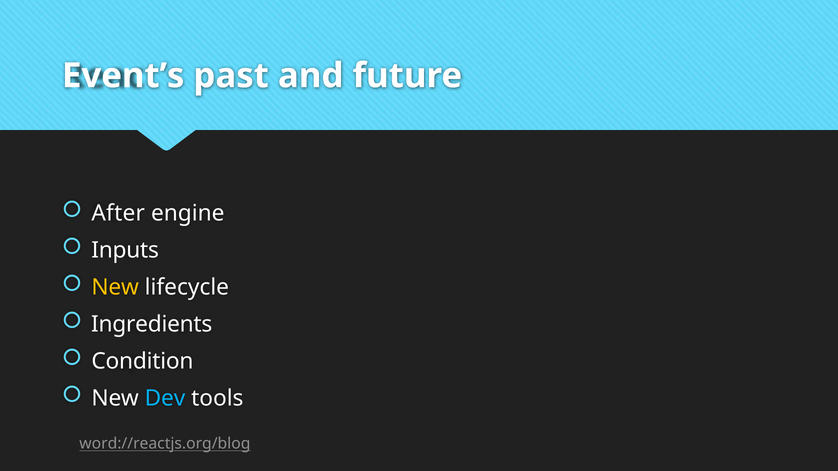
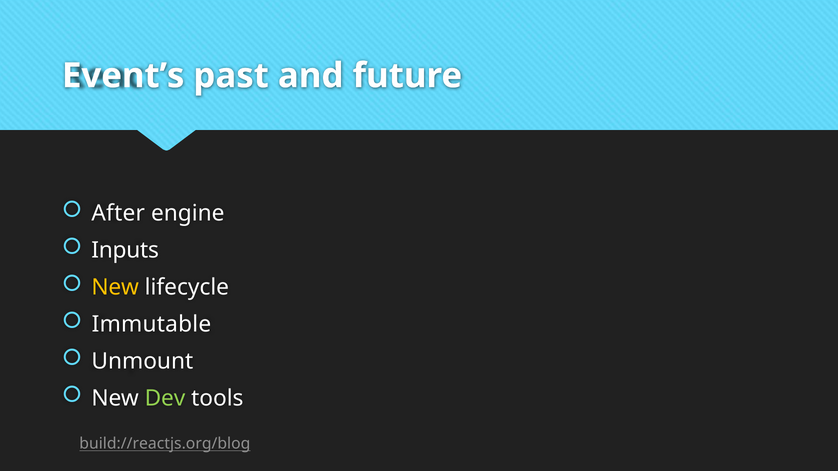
Ingredients: Ingredients -> Immutable
Condition: Condition -> Unmount
Dev colour: light blue -> light green
word://reactjs.org/blog: word://reactjs.org/blog -> build://reactjs.org/blog
